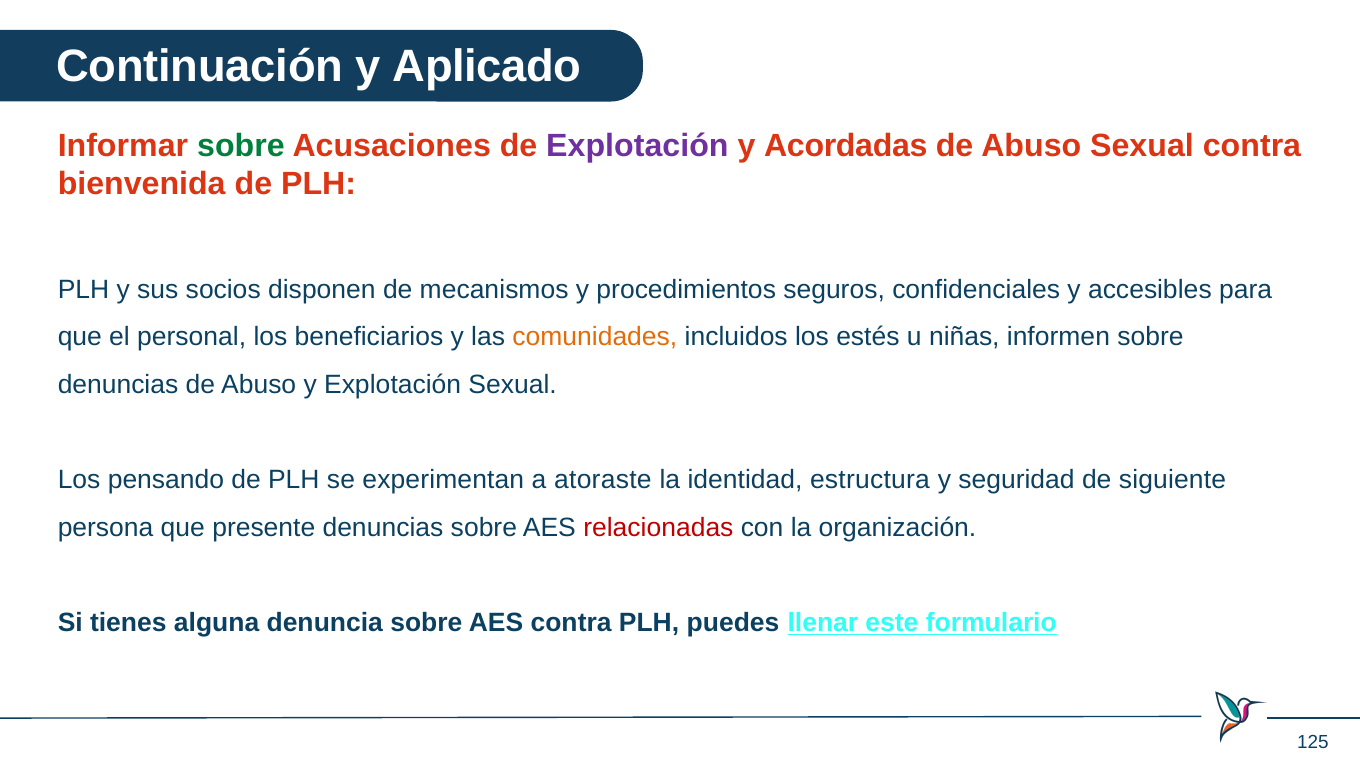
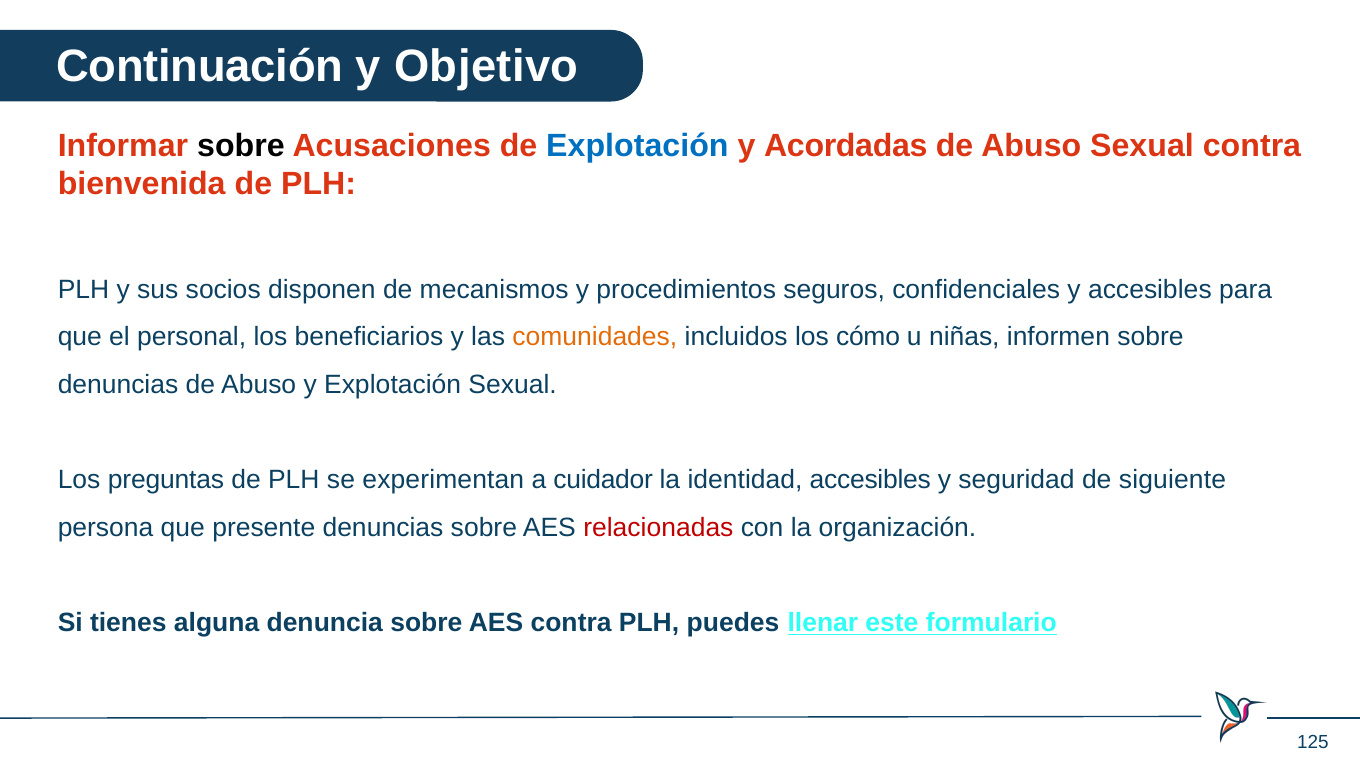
Aplicado: Aplicado -> Objetivo
sobre at (241, 146) colour: green -> black
Explotación at (637, 146) colour: purple -> blue
estés: estés -> cómo
pensando: pensando -> preguntas
atoraste: atoraste -> cuidador
identidad estructura: estructura -> accesibles
